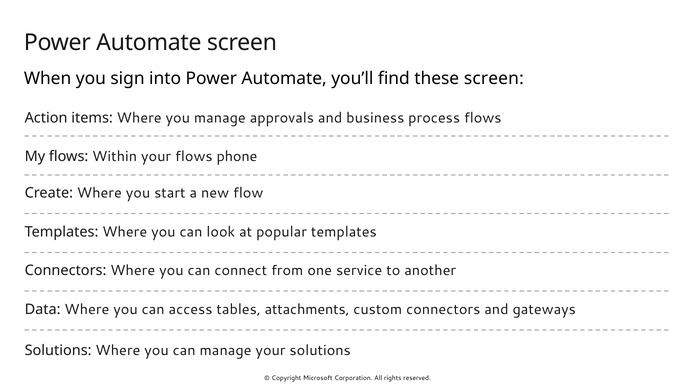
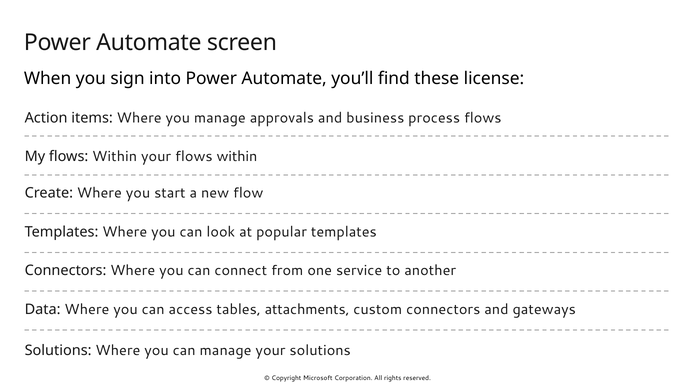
these screen: screen -> license
your flows phone: phone -> within
